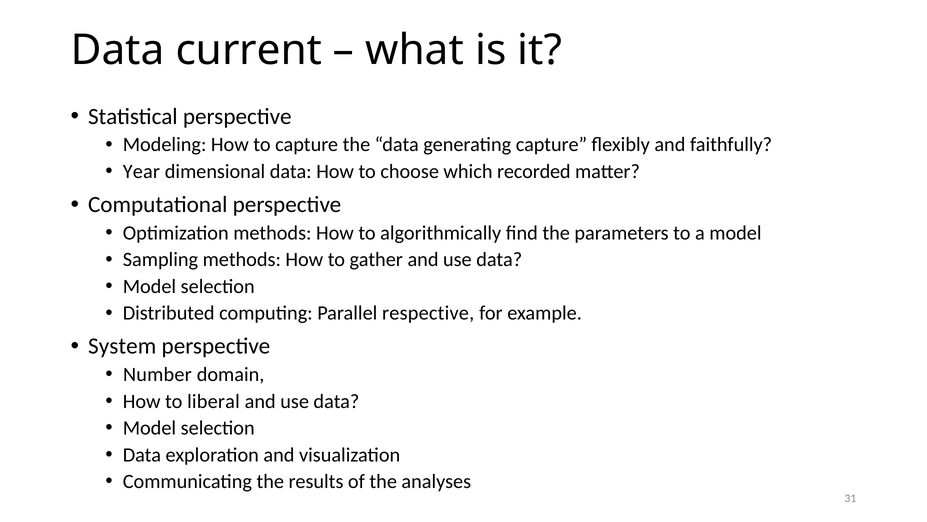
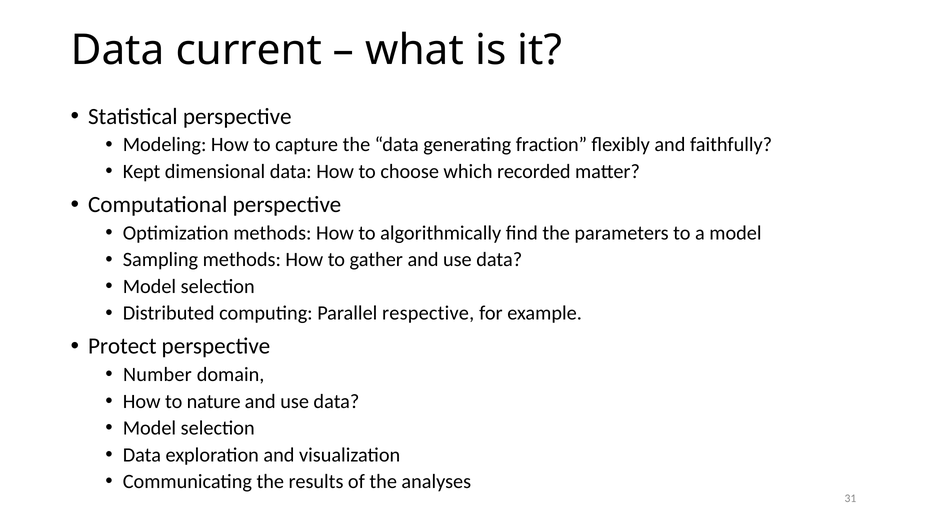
generating capture: capture -> fraction
Year: Year -> Kept
System: System -> Protect
liberal: liberal -> nature
